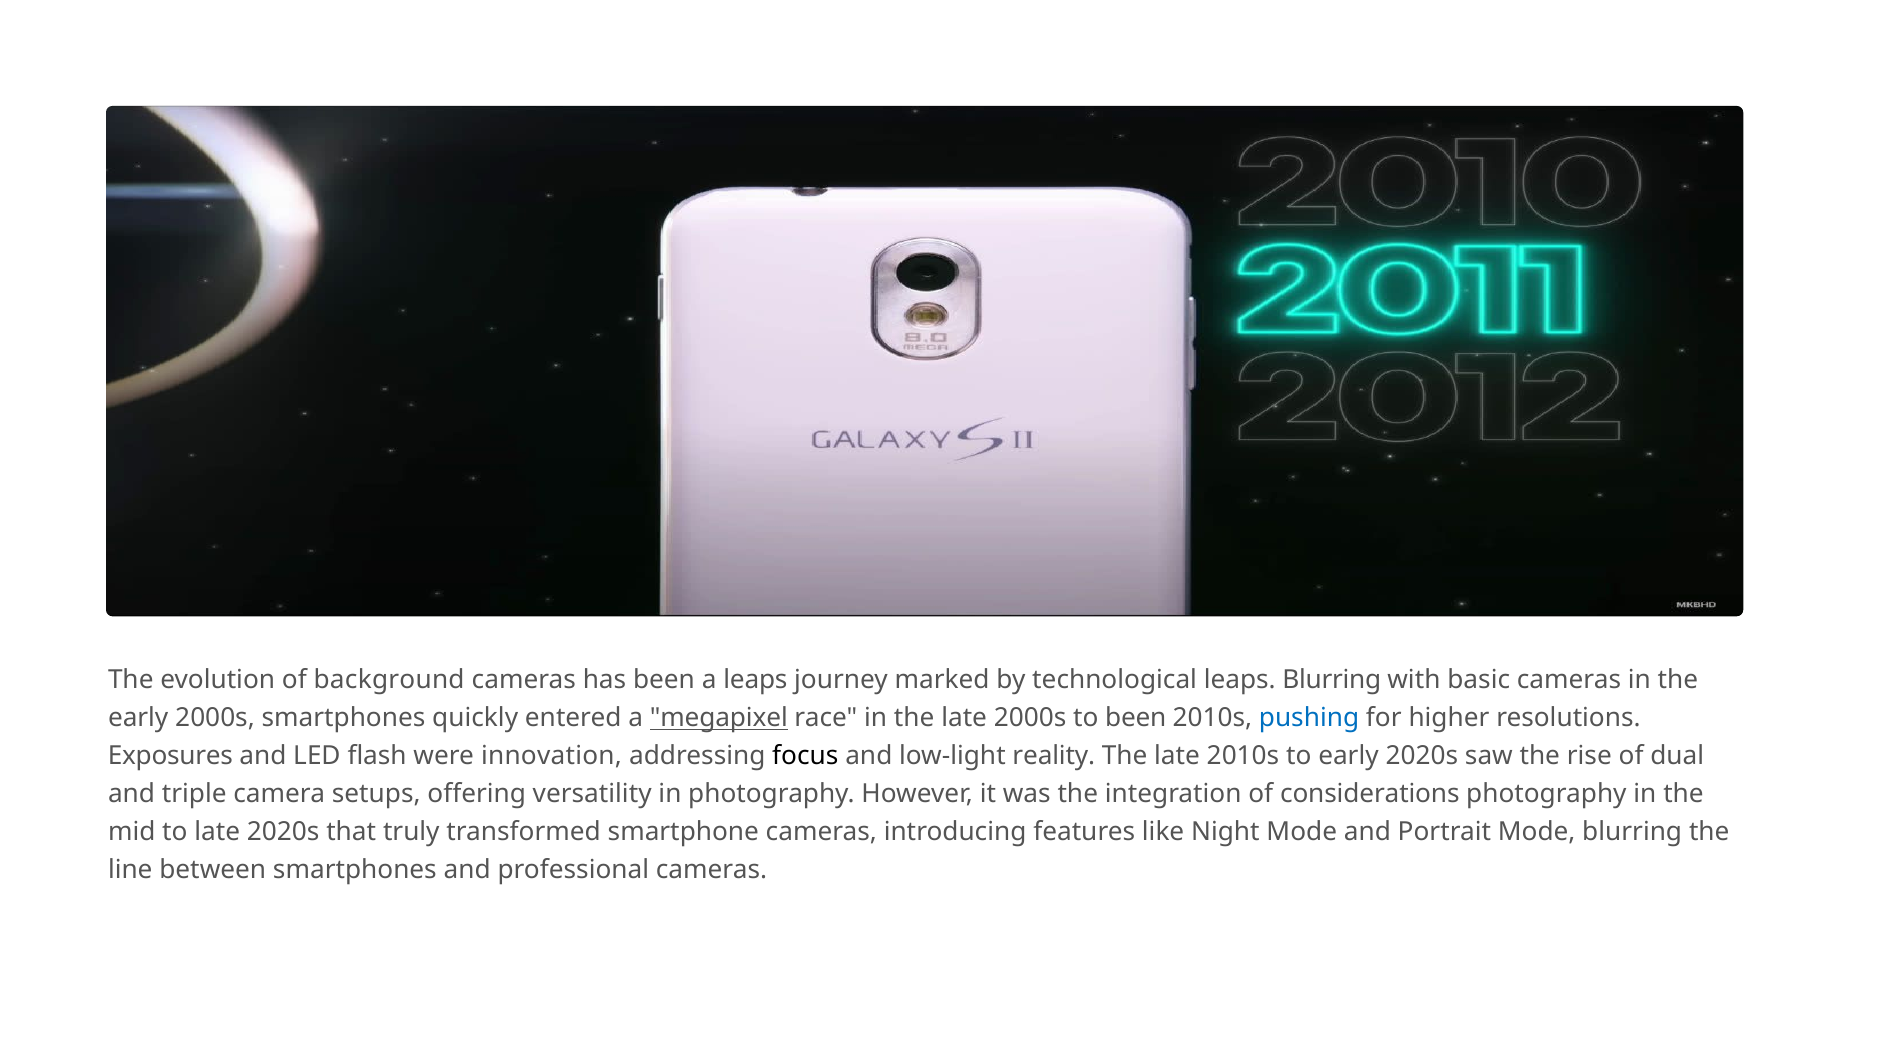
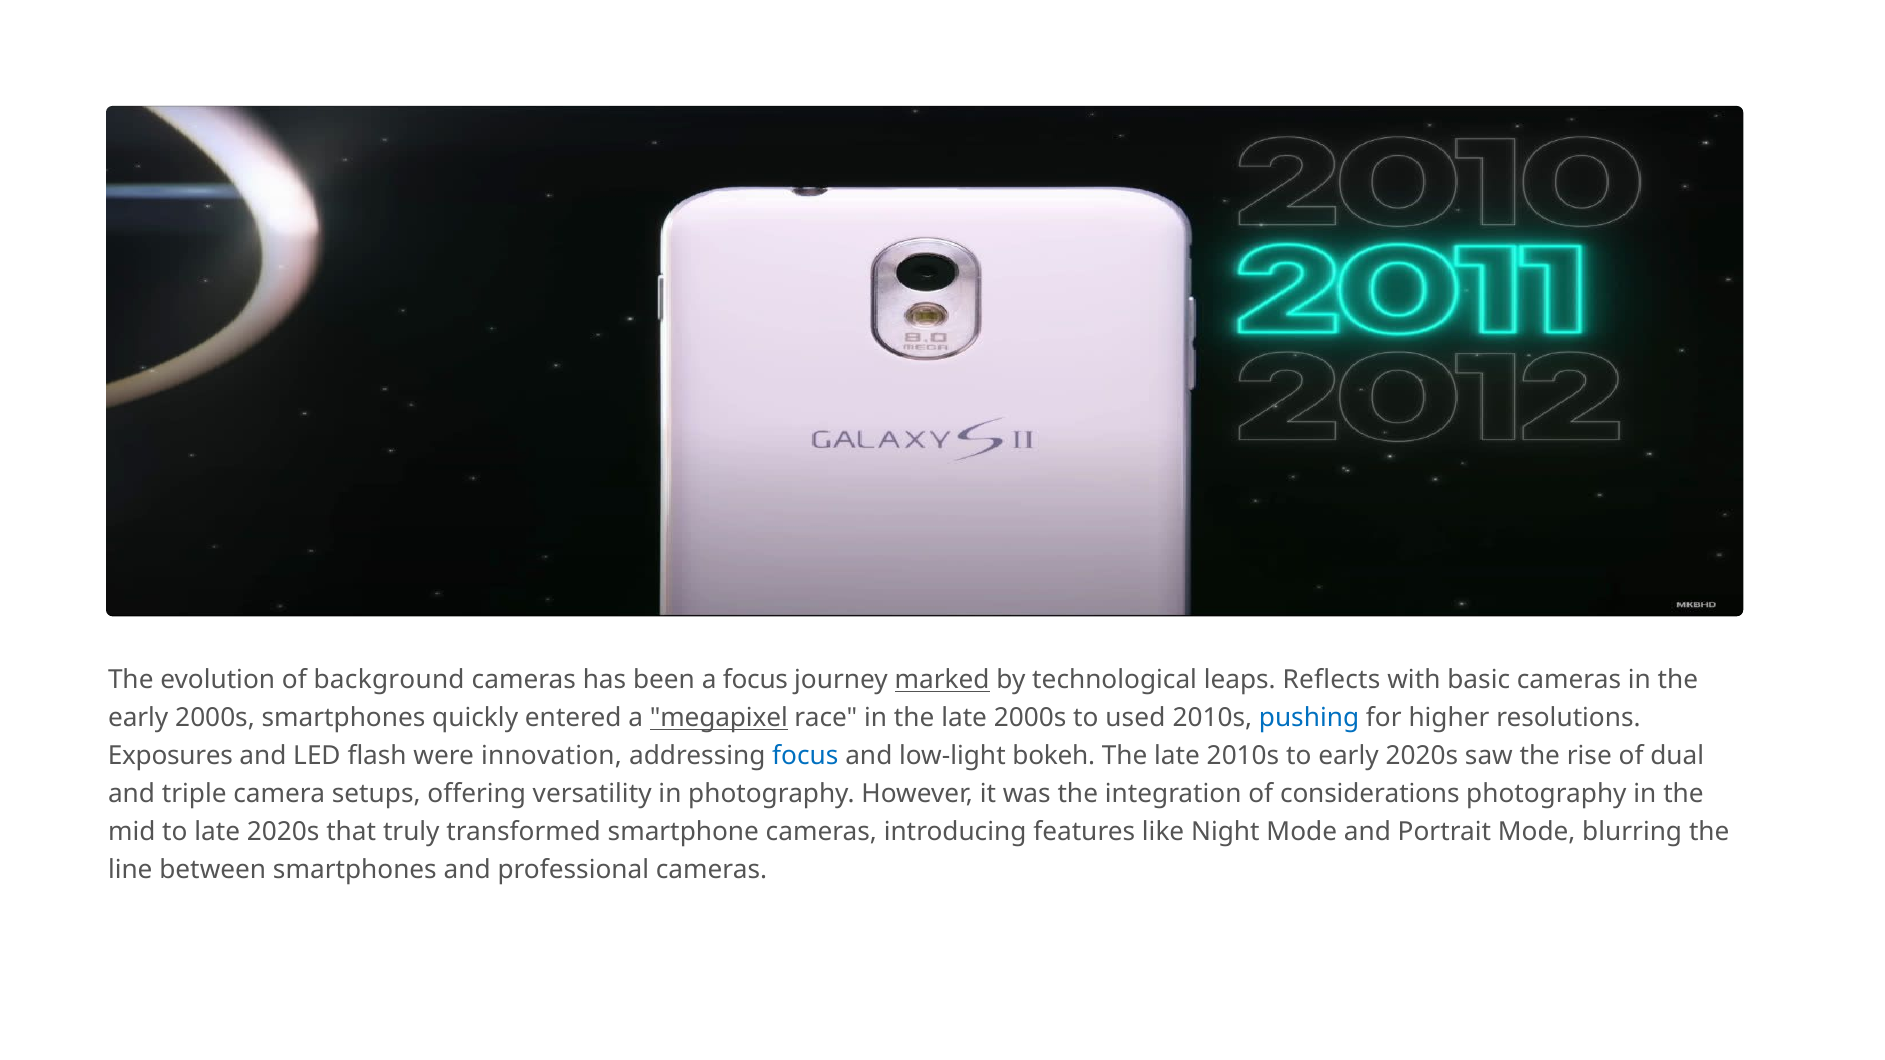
a leaps: leaps -> focus
marked underline: none -> present
leaps Blurring: Blurring -> Reflects
to been: been -> used
focus at (805, 756) colour: black -> blue
reality: reality -> bokeh
